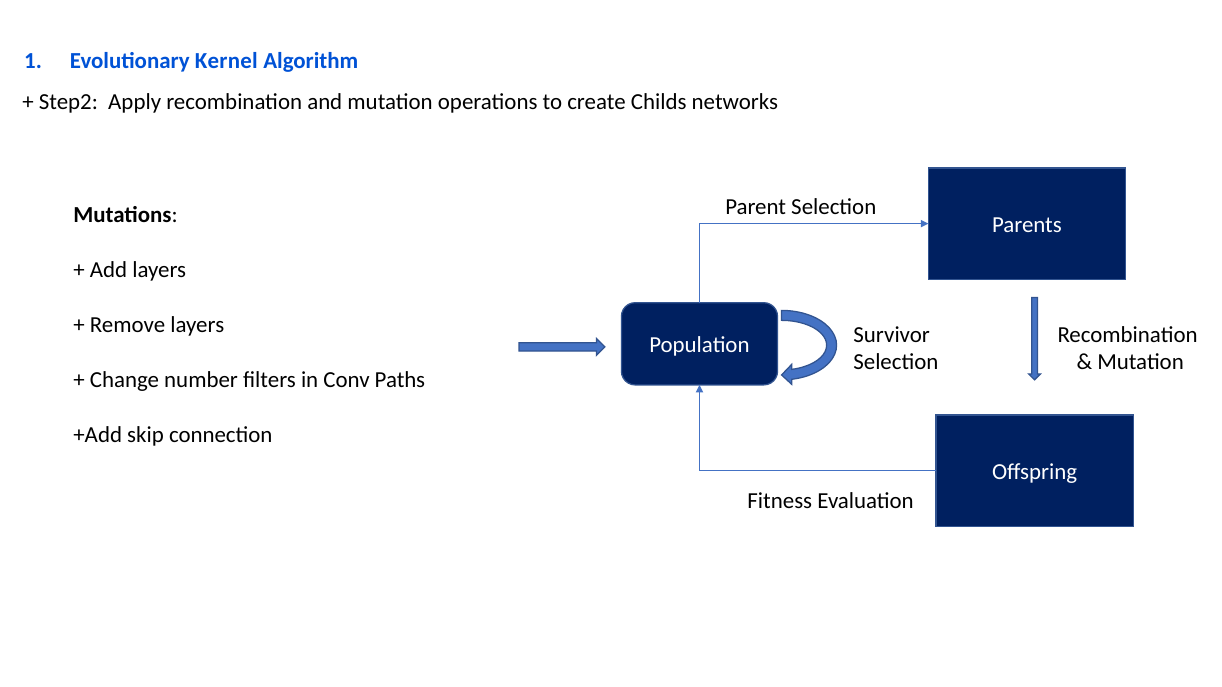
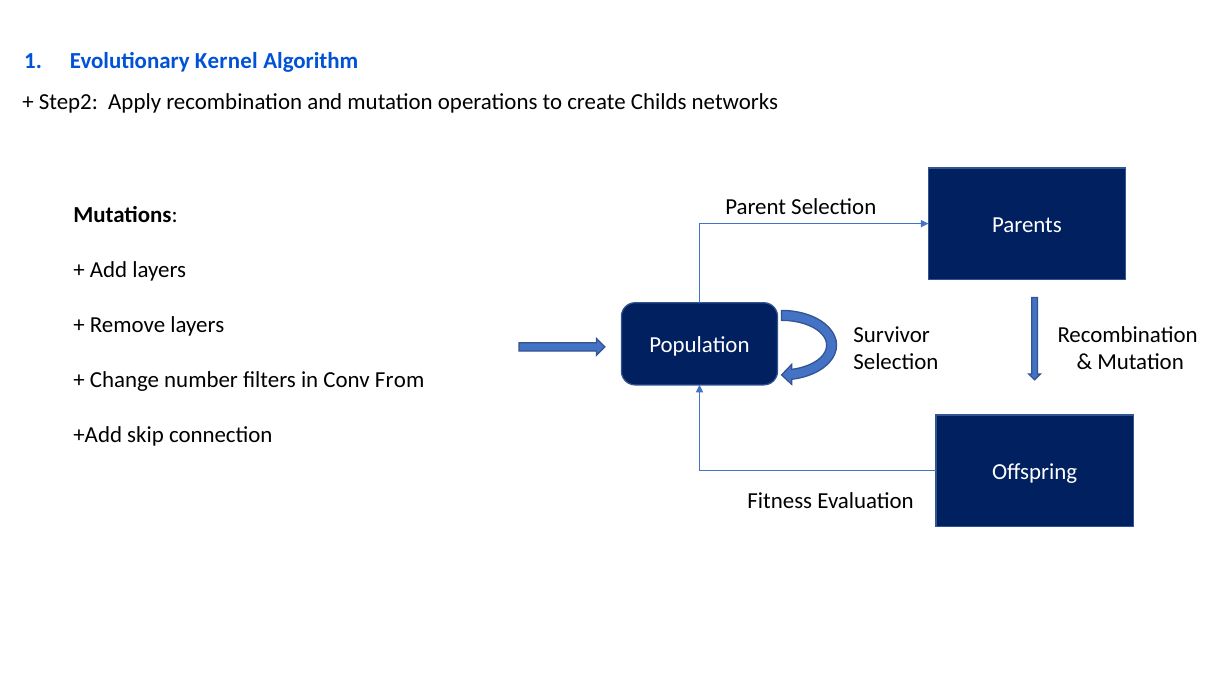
Paths: Paths -> From
